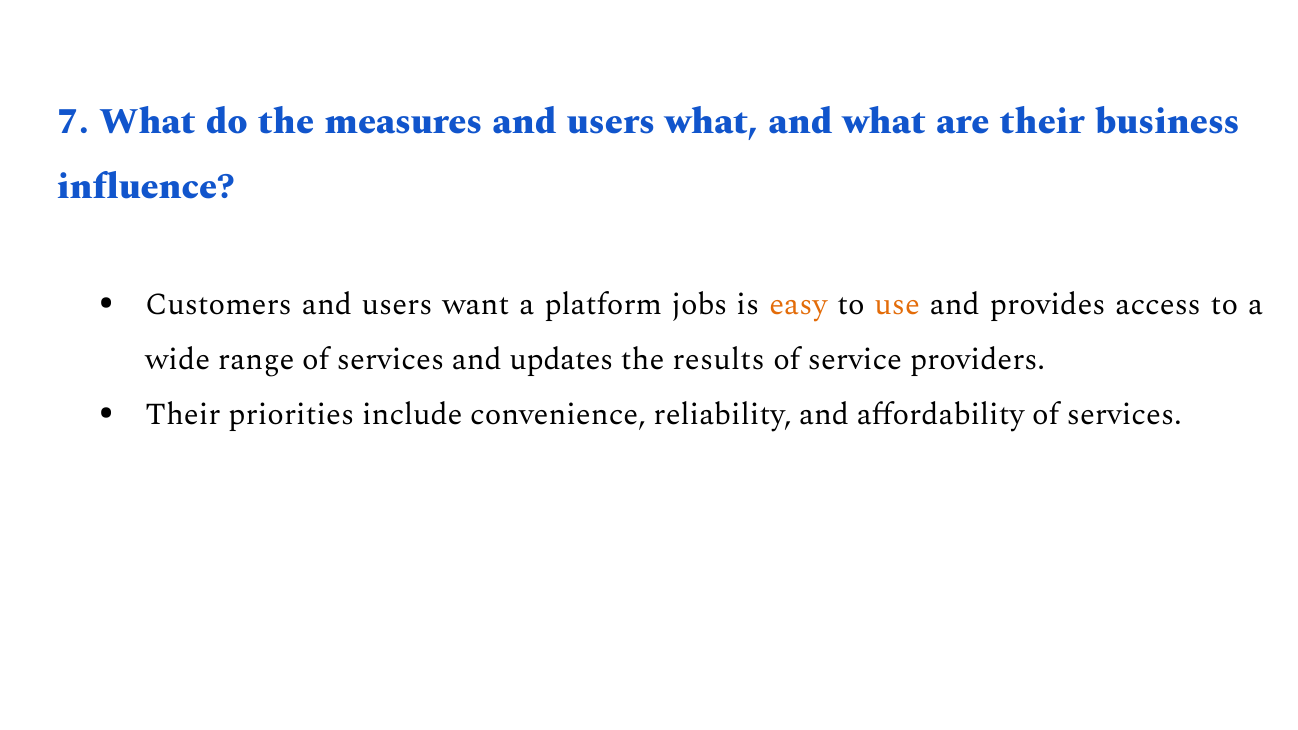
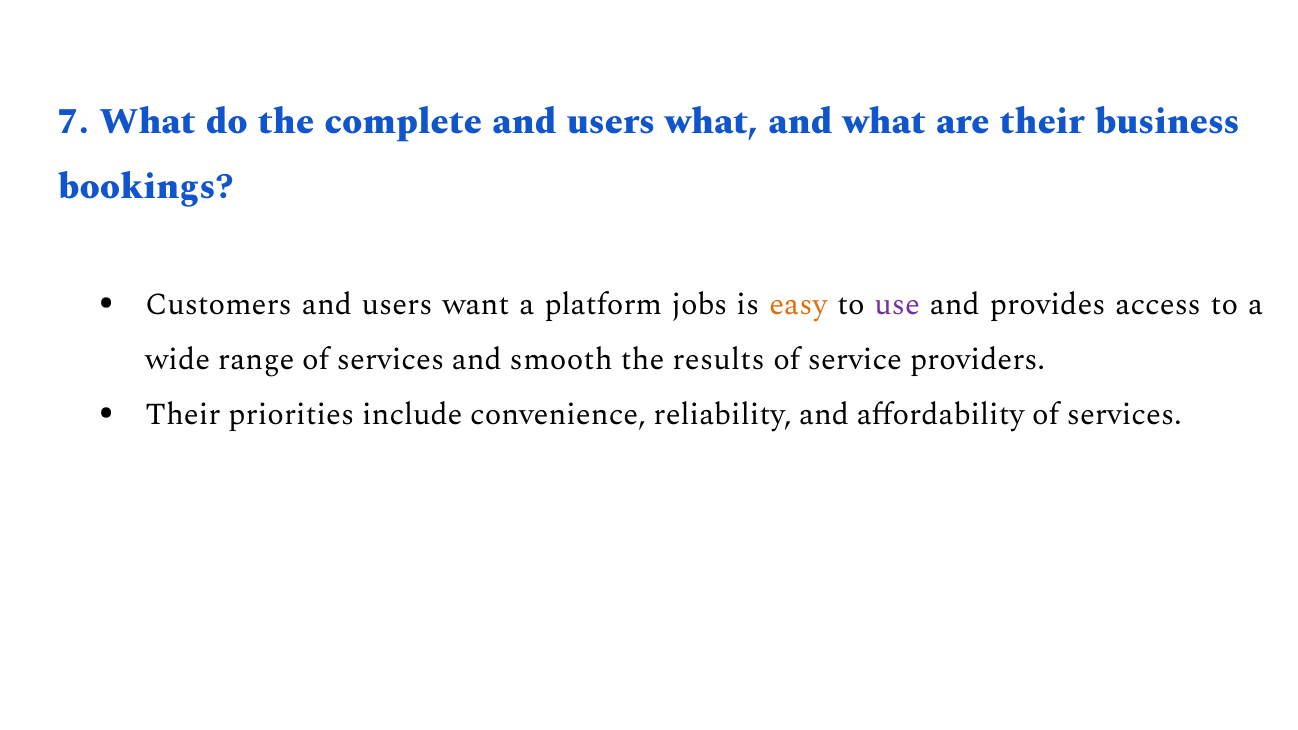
measures: measures -> complete
influence: influence -> bookings
use colour: orange -> purple
updates: updates -> smooth
